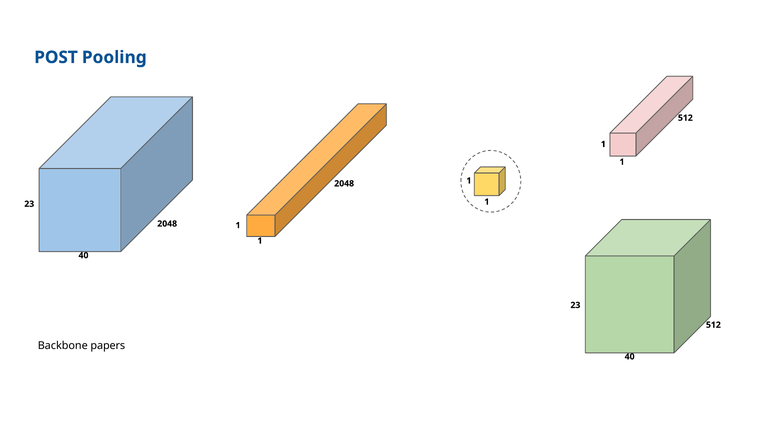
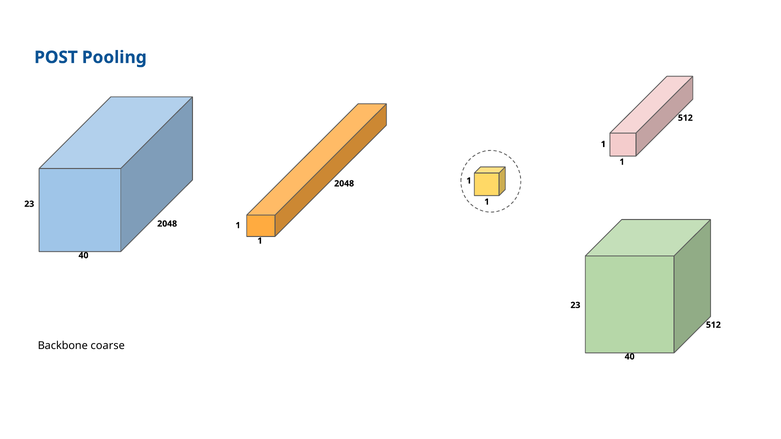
papers: papers -> coarse
